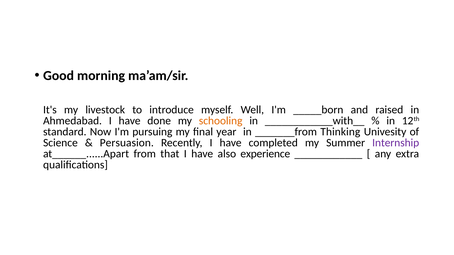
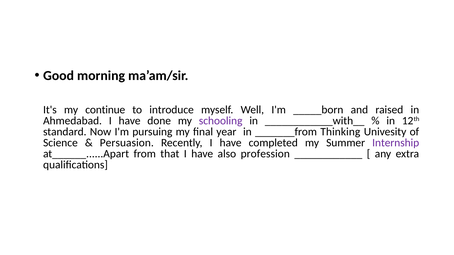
livestock: livestock -> continue
schooling colour: orange -> purple
experience: experience -> profession
